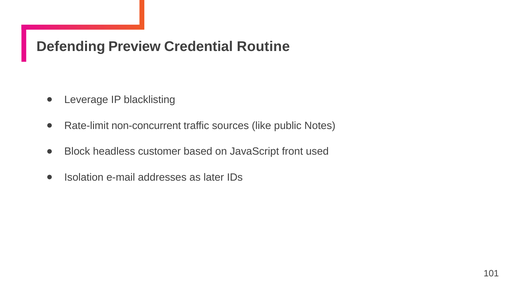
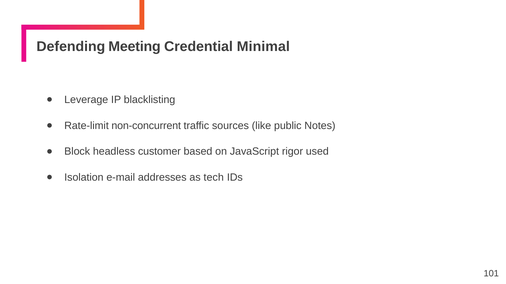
Preview: Preview -> Meeting
Routine: Routine -> Minimal
front: front -> rigor
later: later -> tech
